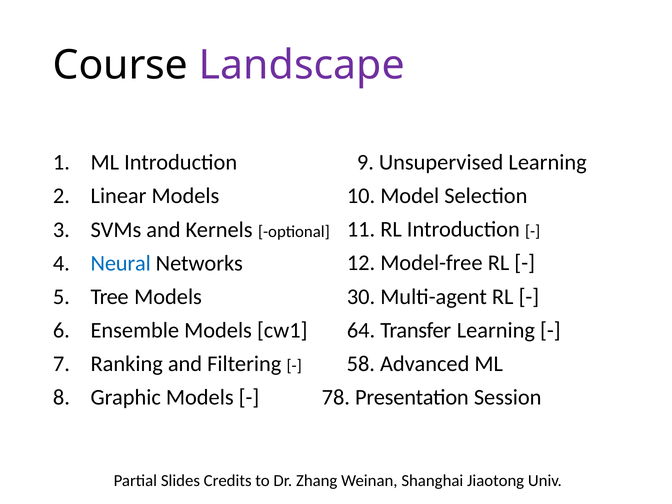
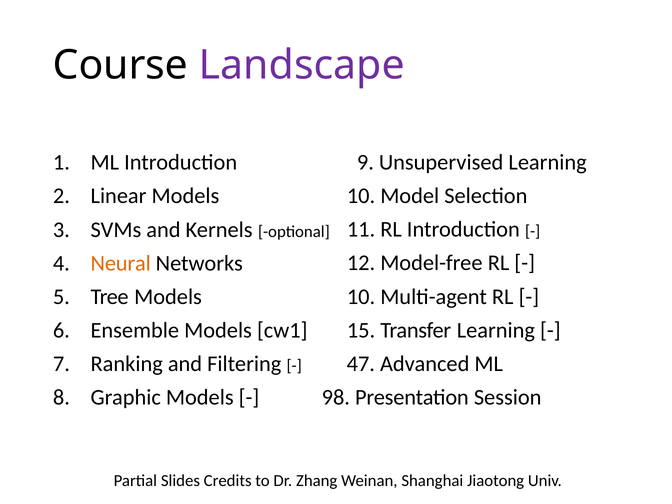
Neural colour: blue -> orange
Models 30: 30 -> 10
64: 64 -> 15
58: 58 -> 47
78: 78 -> 98
